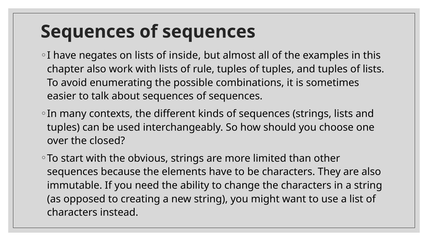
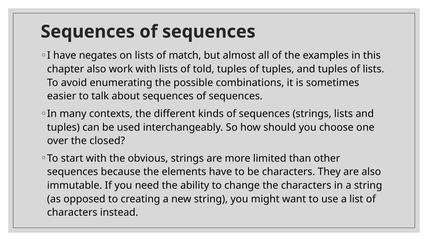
inside: inside -> match
rule: rule -> told
